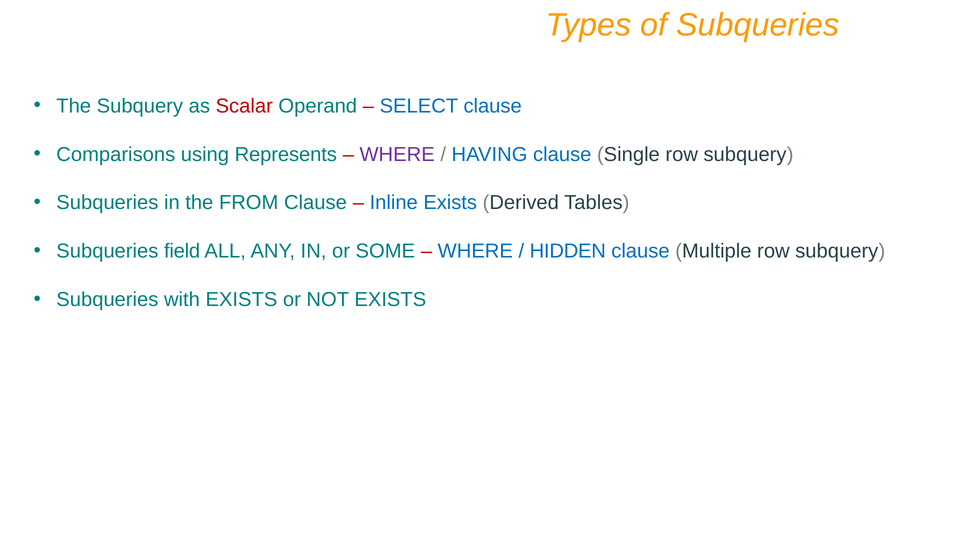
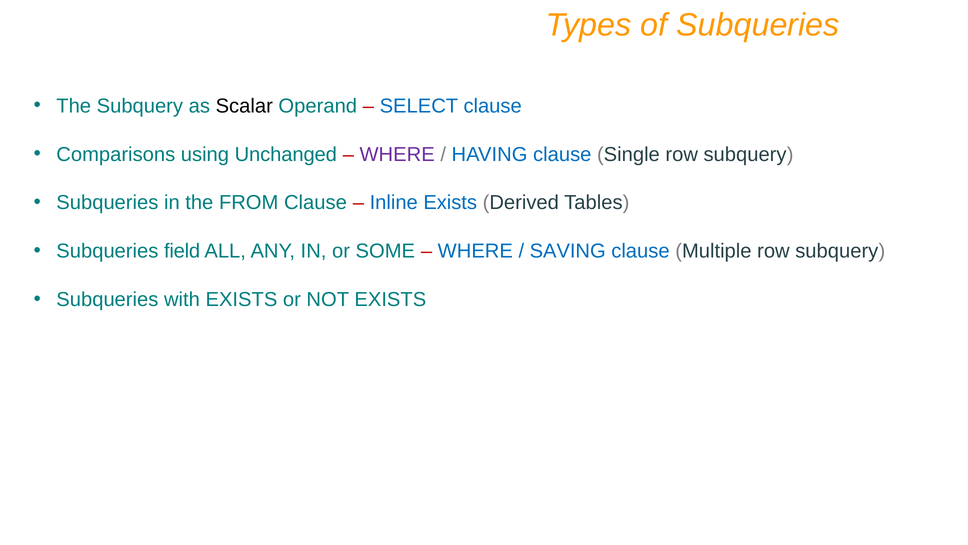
Scalar colour: red -> black
Represents: Represents -> Unchanged
HIDDEN: HIDDEN -> SAVING
